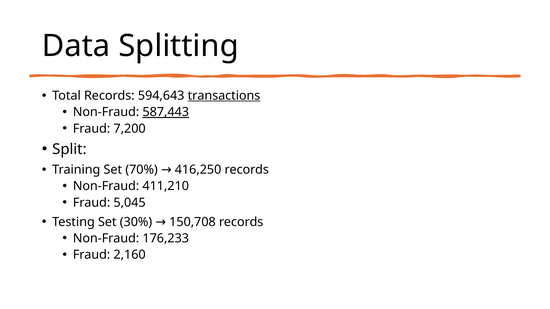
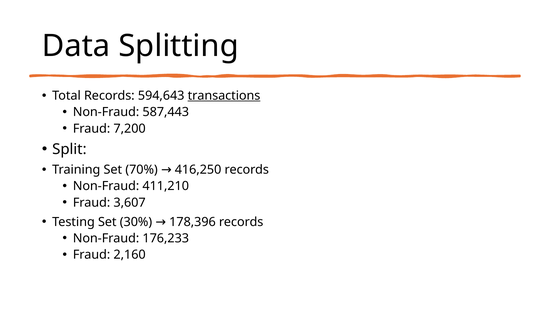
587,443 underline: present -> none
5,045: 5,045 -> 3,607
150,708: 150,708 -> 178,396
